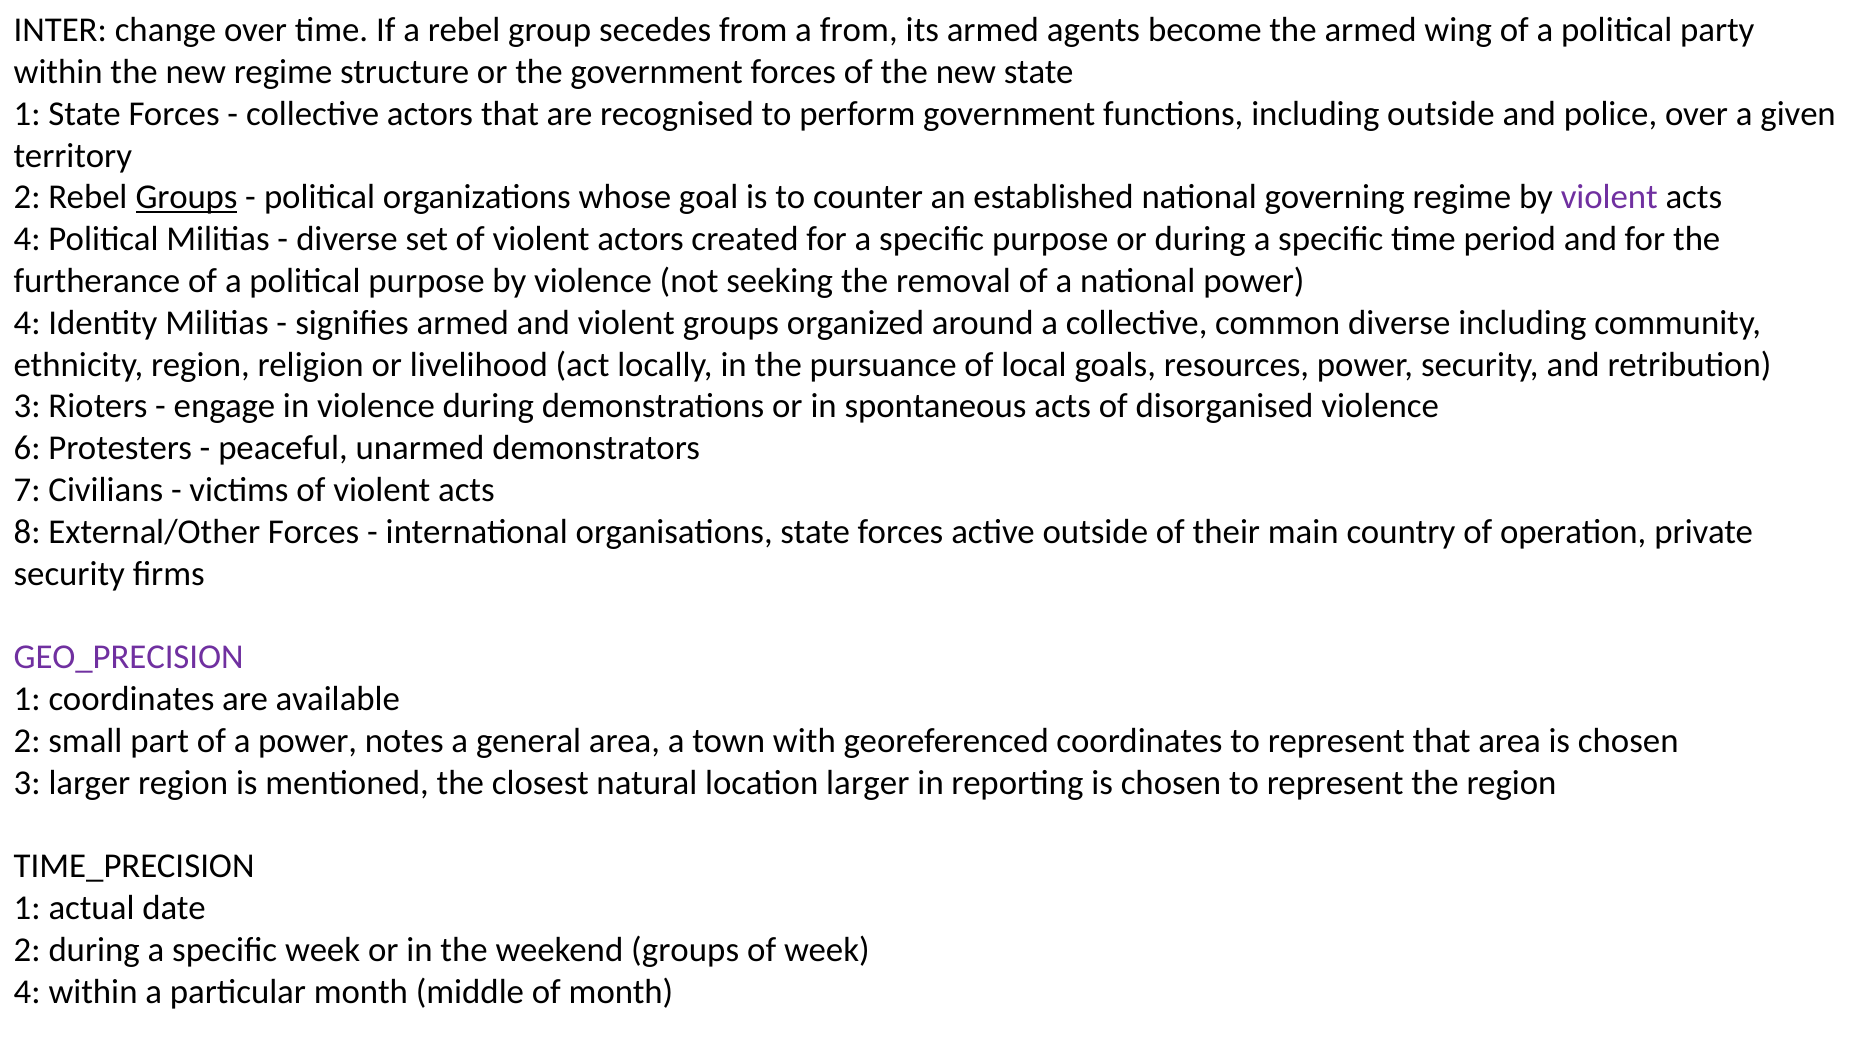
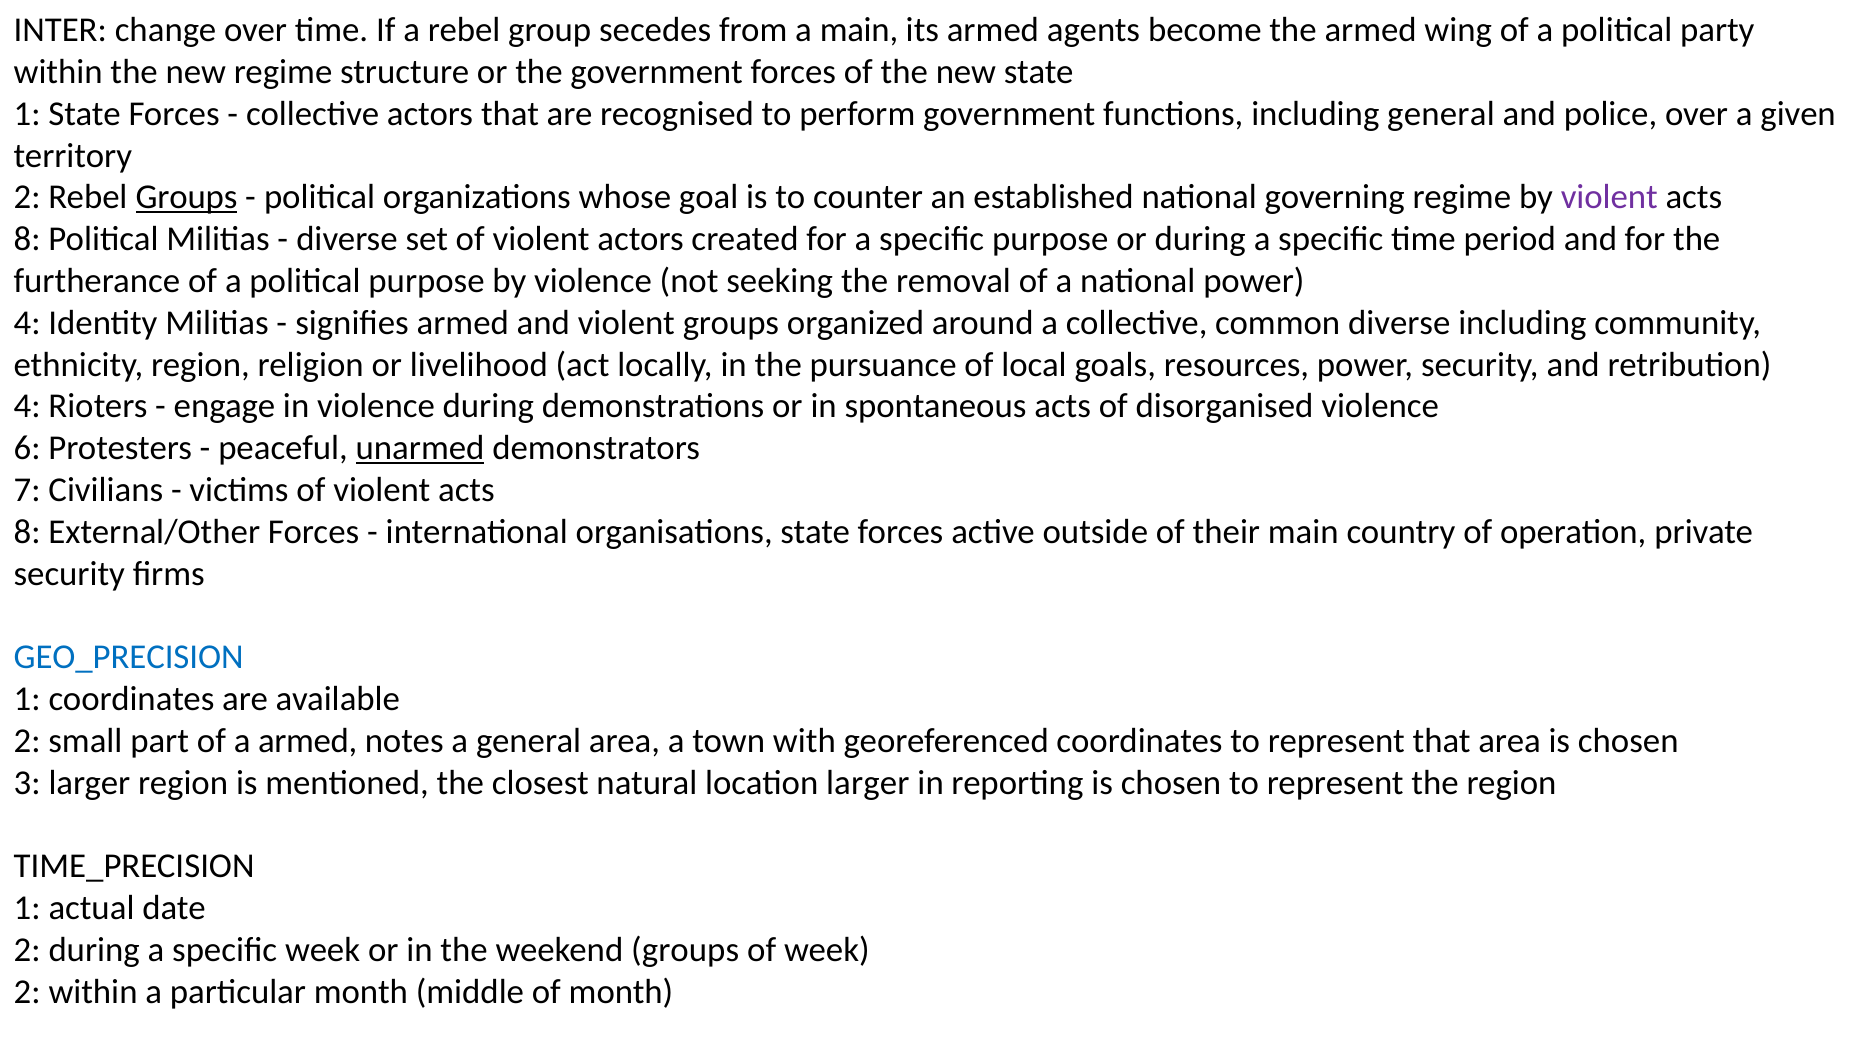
a from: from -> main
including outside: outside -> general
4 at (27, 239): 4 -> 8
3 at (27, 406): 3 -> 4
unarmed underline: none -> present
GEO_PRECISION colour: purple -> blue
a power: power -> armed
4 at (27, 992): 4 -> 2
